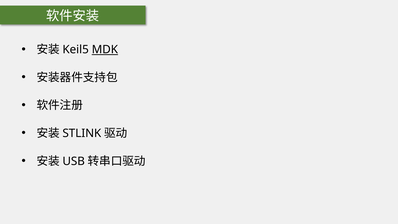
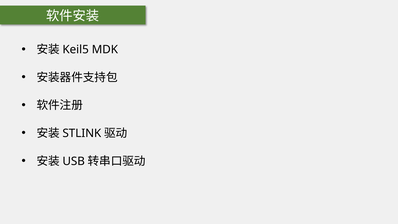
MDK underline: present -> none
